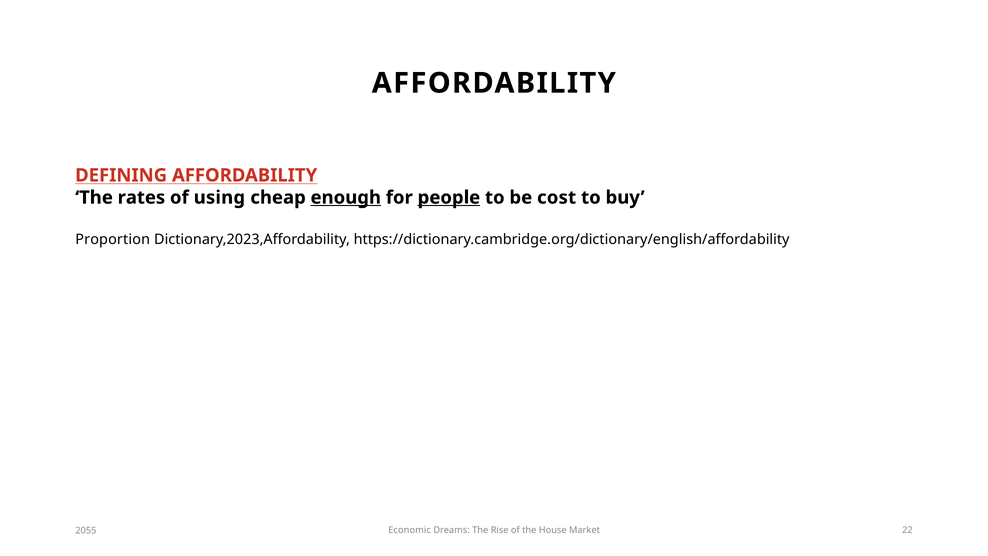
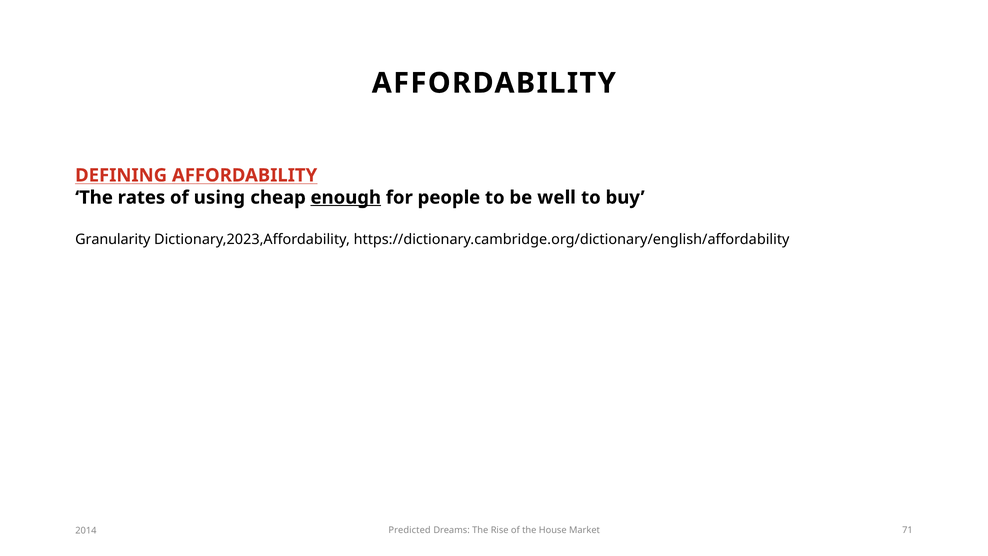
people underline: present -> none
cost: cost -> well
Proportion: Proportion -> Granularity
Economic: Economic -> Predicted
22: 22 -> 71
2055: 2055 -> 2014
